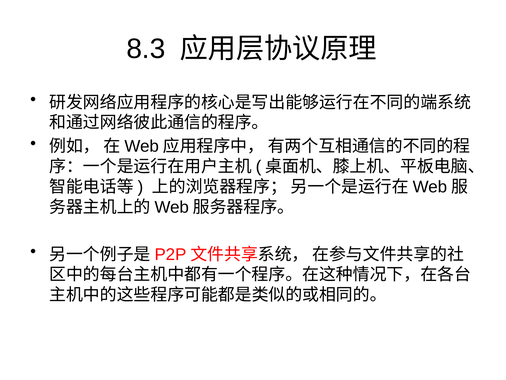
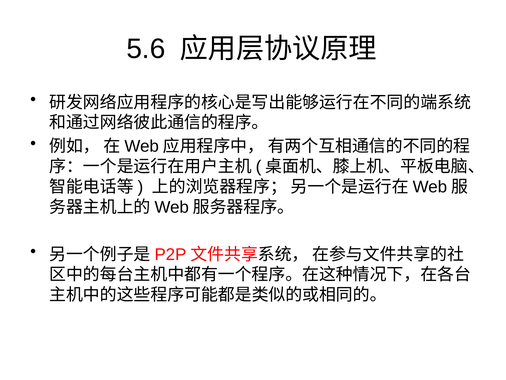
8.3: 8.3 -> 5.6
